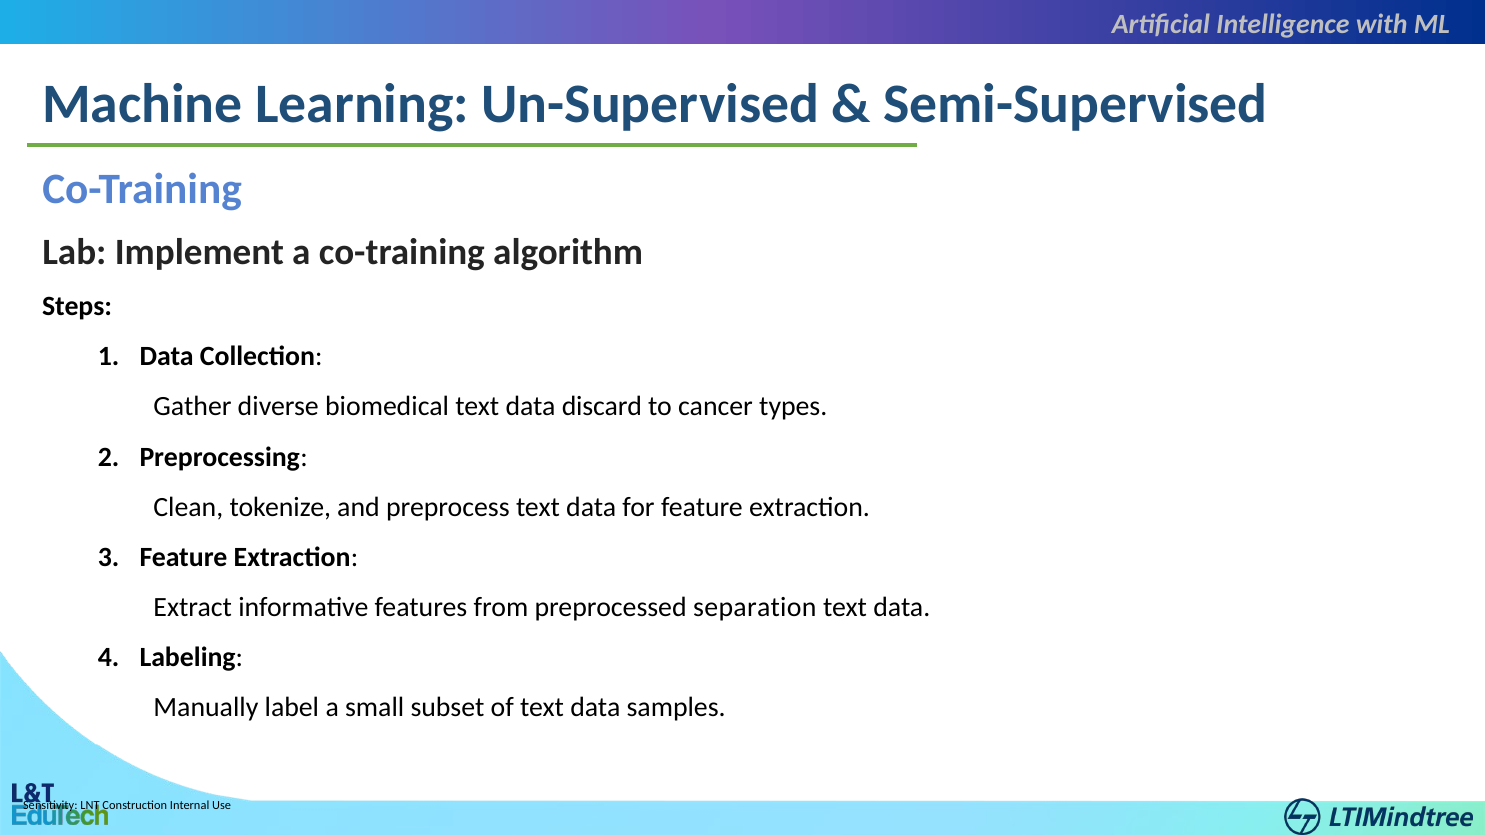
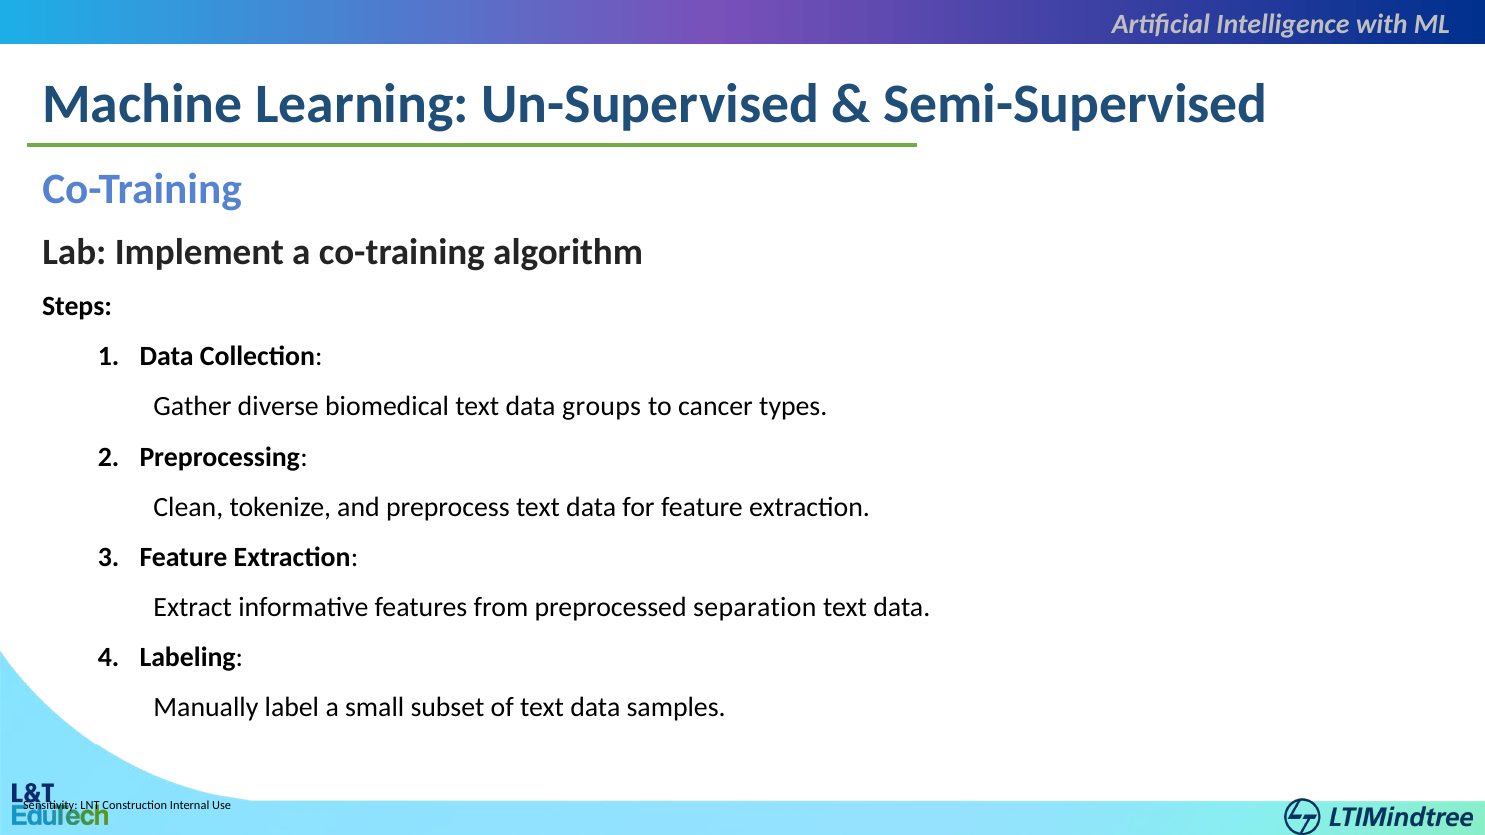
discard: discard -> groups
